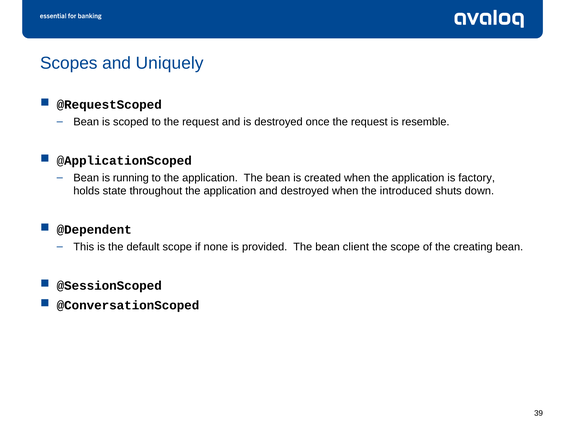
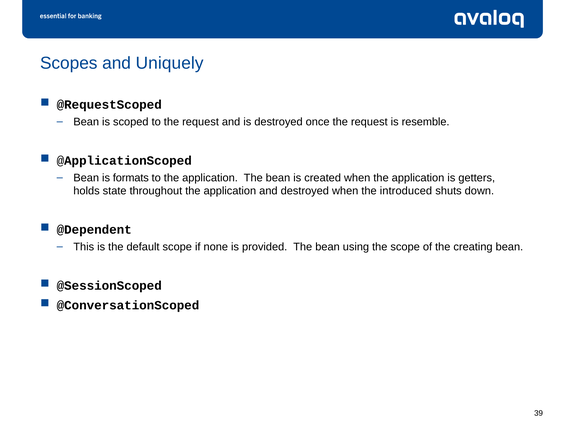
running: running -> formats
factory: factory -> getters
client: client -> using
